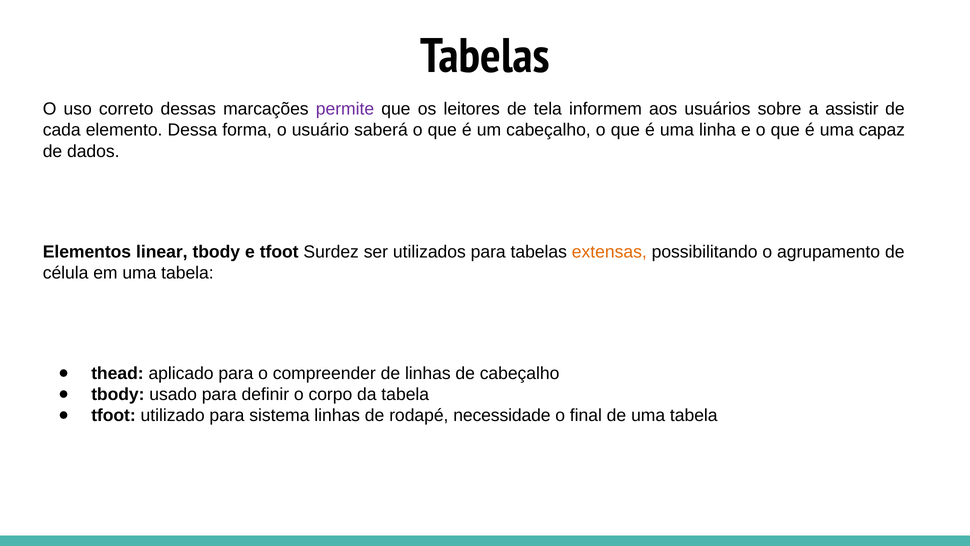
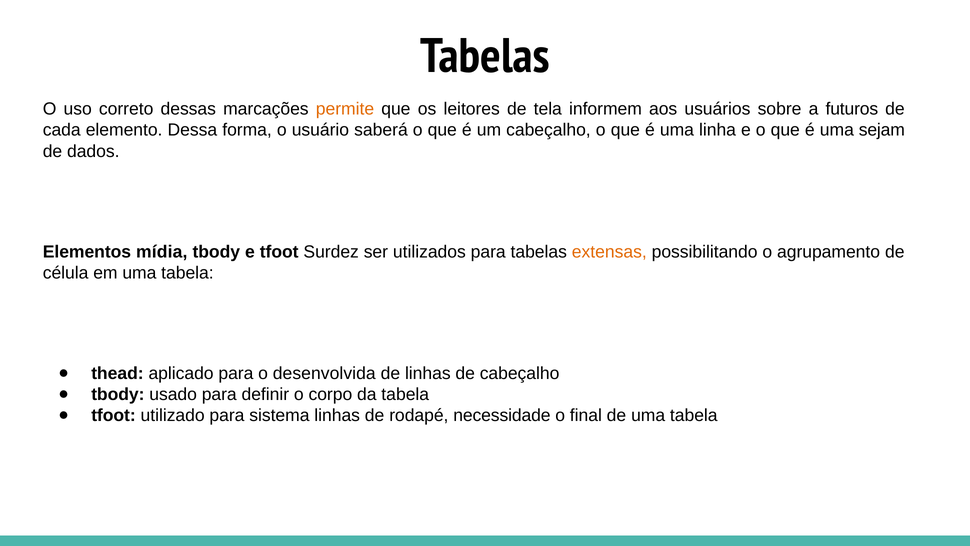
permite at (345, 109) colour: purple -> orange
assistir: assistir -> futuros
capaz: capaz -> sejam
linear: linear -> mídia
compreender: compreender -> desenvolvida
